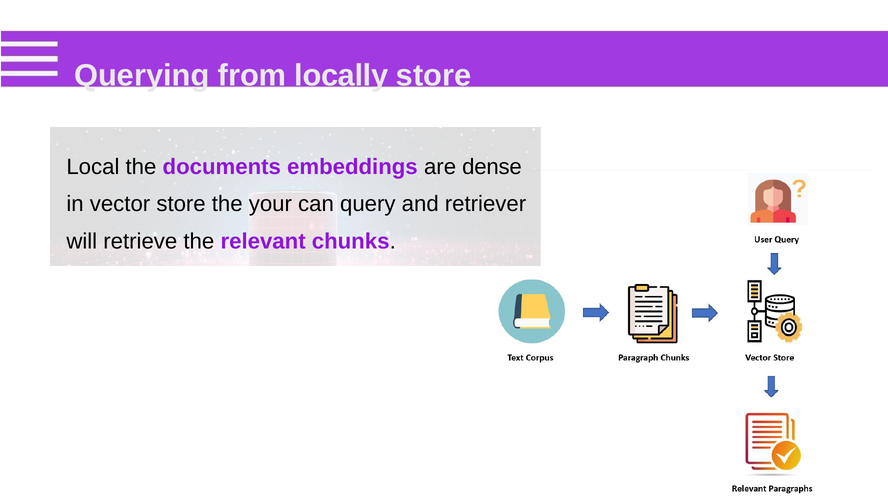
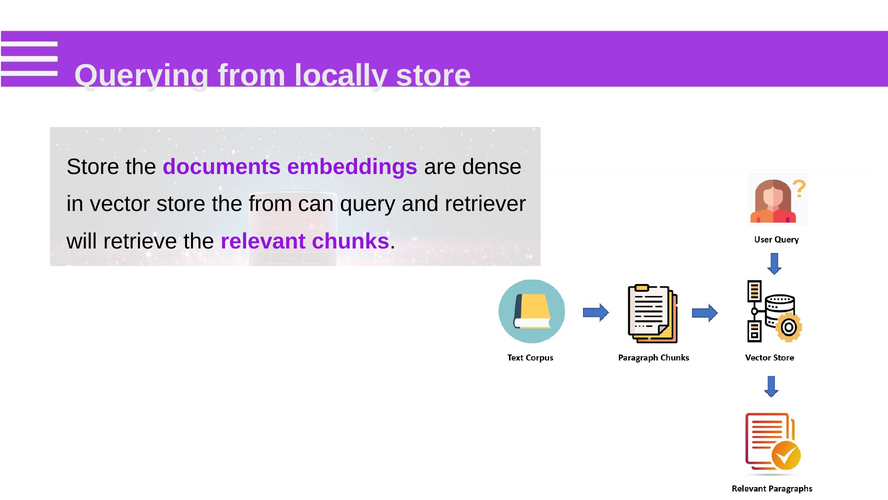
Local at (93, 167): Local -> Store
the your: your -> from
